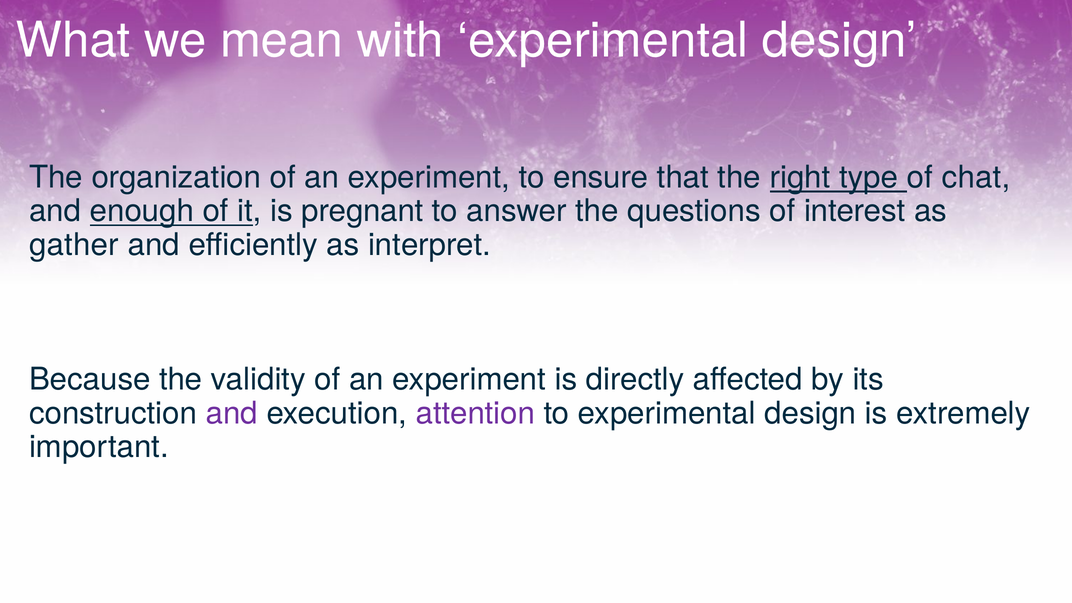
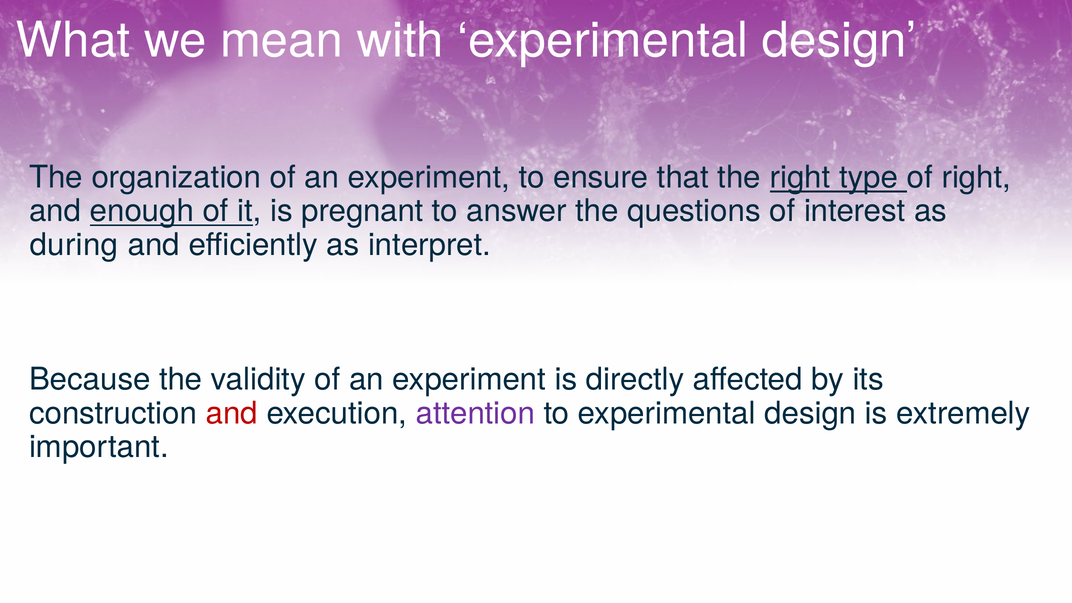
of chat: chat -> right
gather: gather -> during
and at (232, 413) colour: purple -> red
